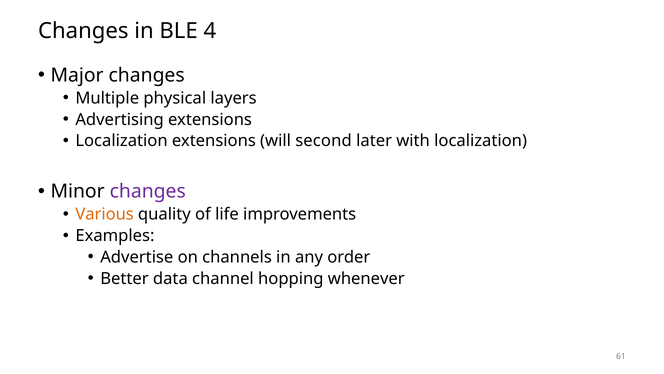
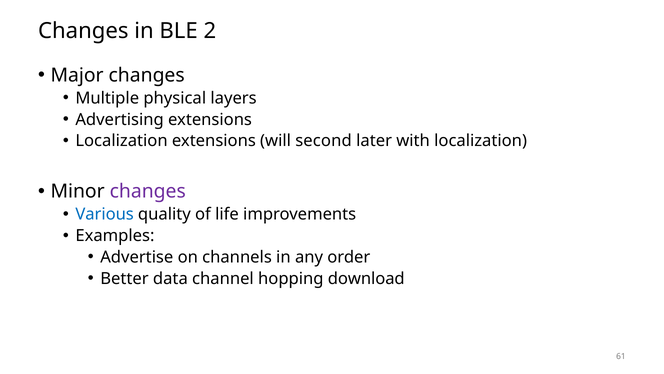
4: 4 -> 2
Various colour: orange -> blue
whenever: whenever -> download
